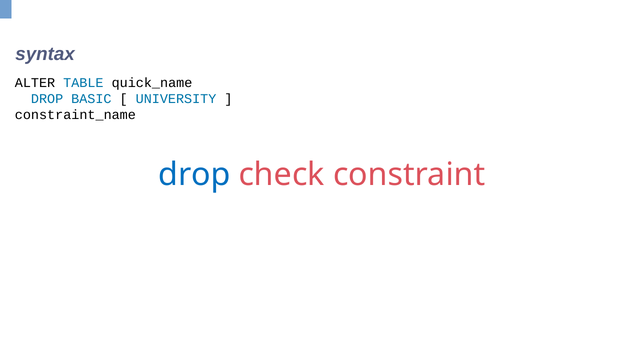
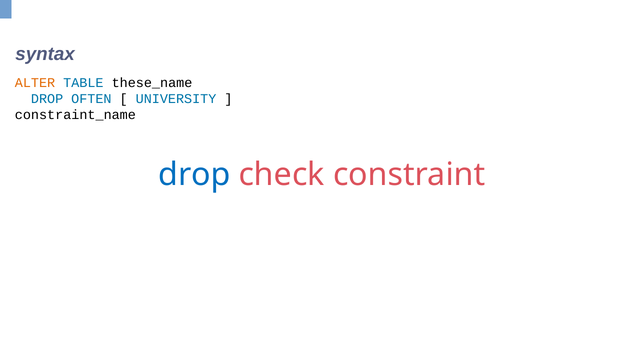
ALTER colour: black -> orange
quick_name: quick_name -> these_name
BASIC: BASIC -> OFTEN
